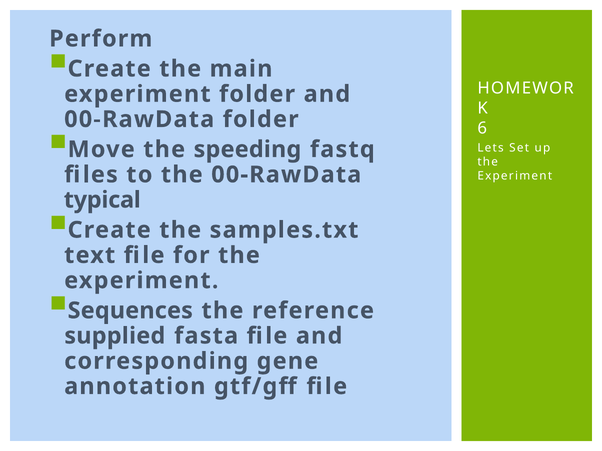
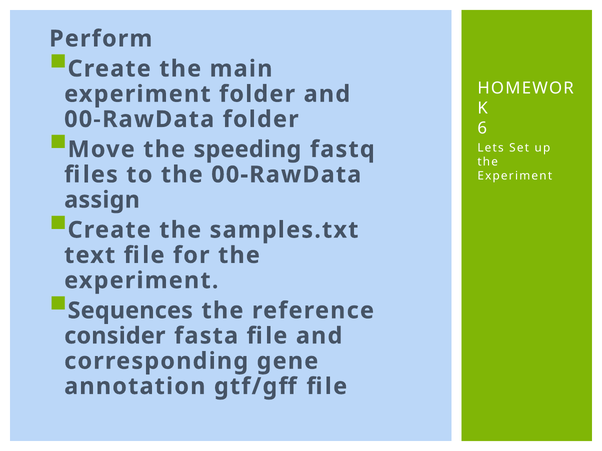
typical: typical -> assign
supplied: supplied -> consider
